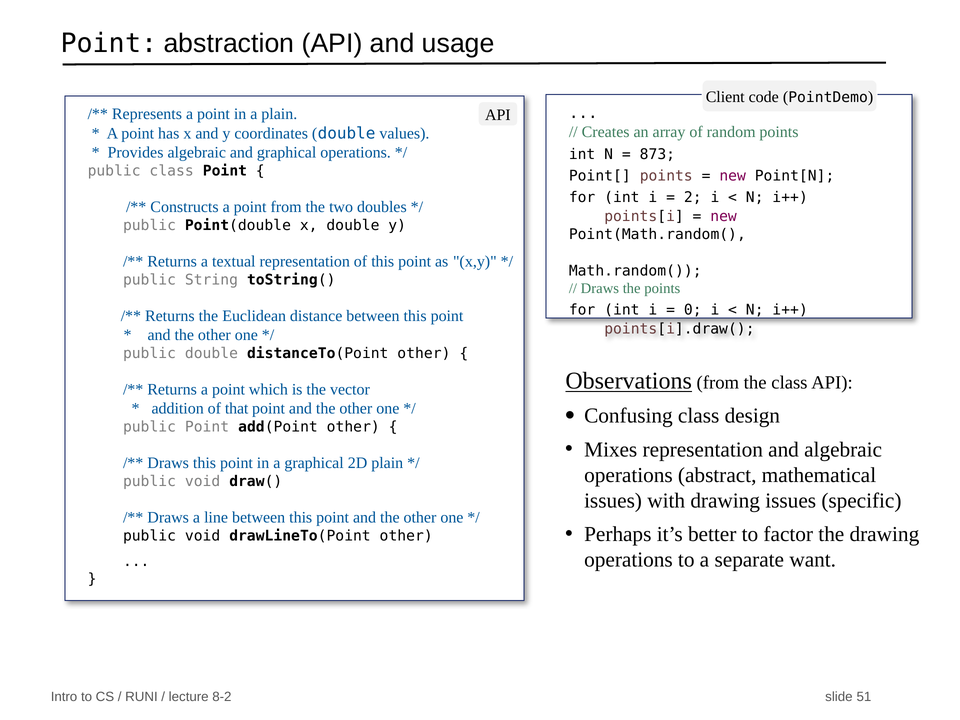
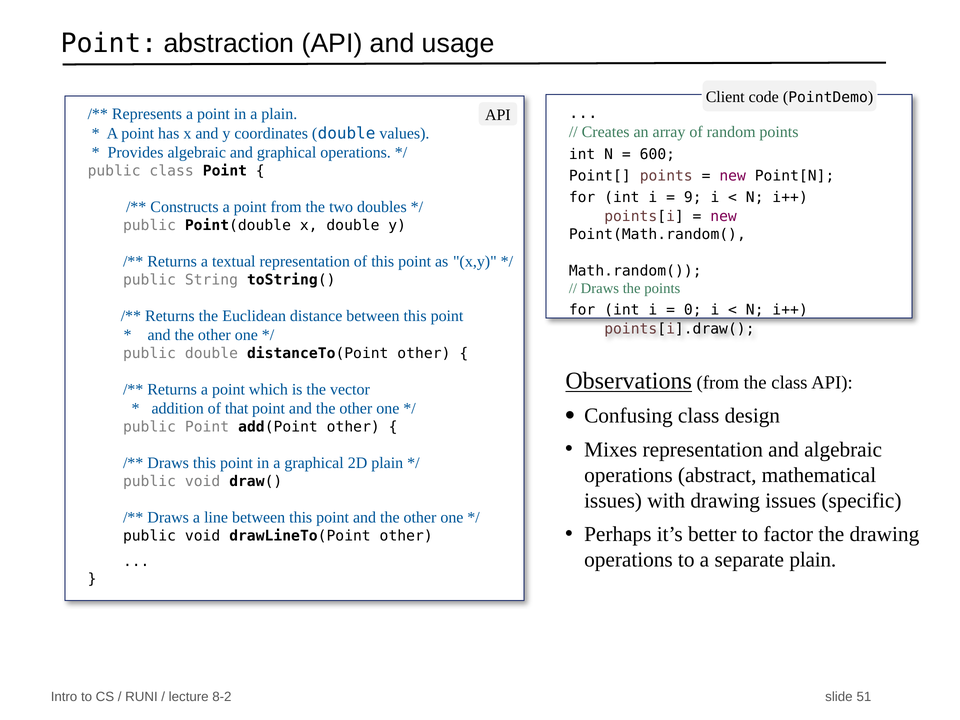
873: 873 -> 600
2: 2 -> 9
separate want: want -> plain
